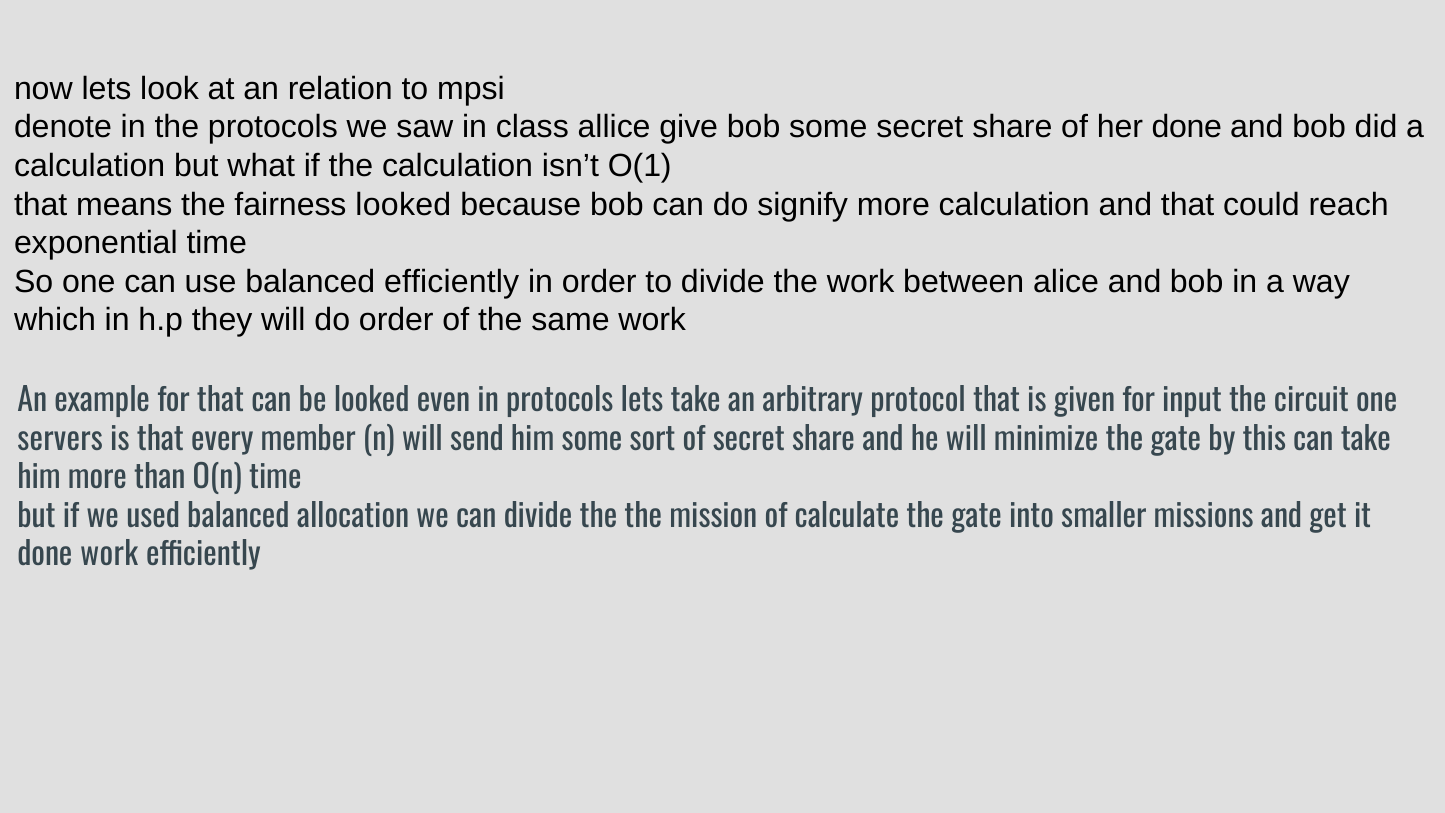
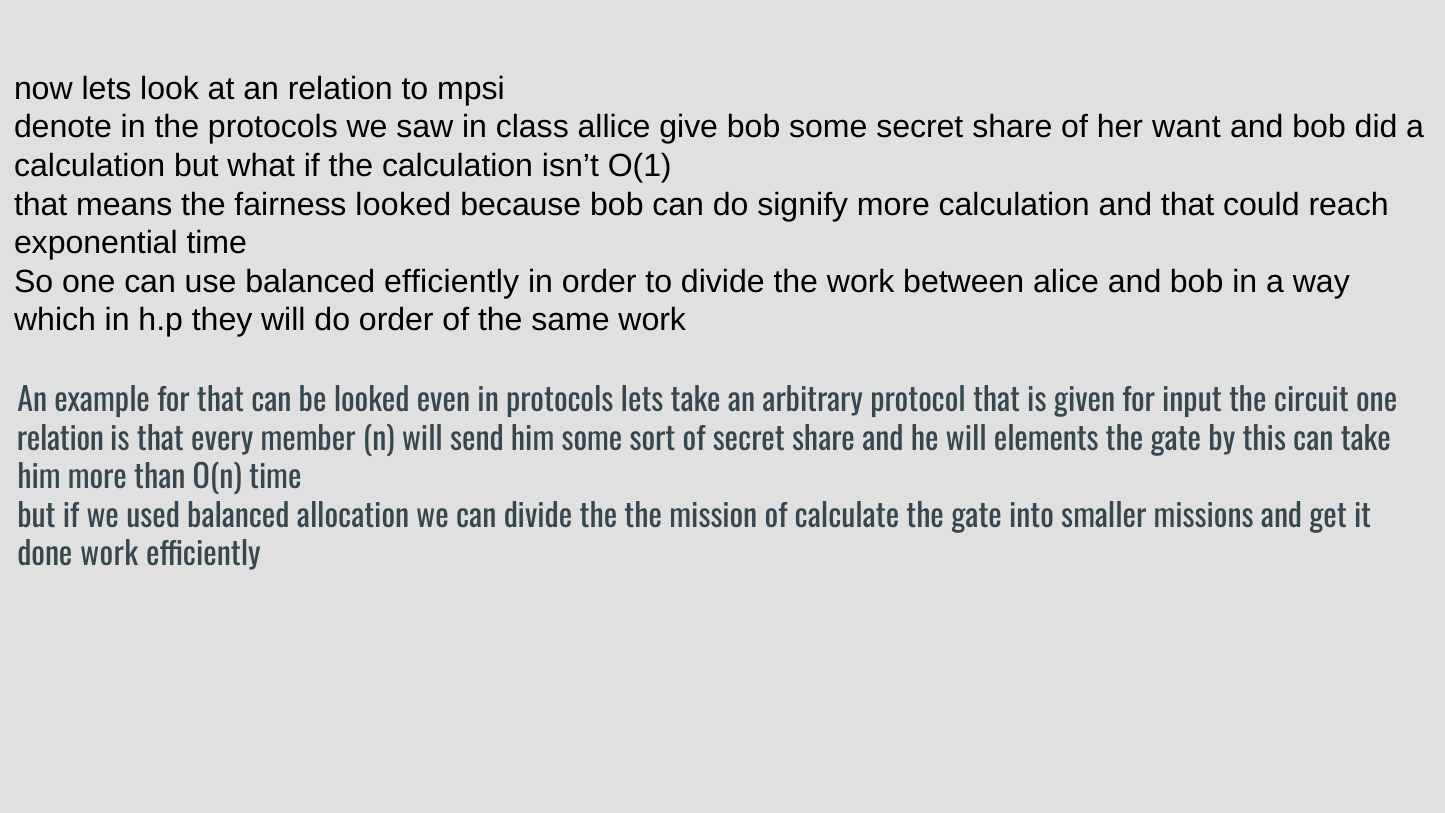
her done: done -> want
servers at (60, 440): servers -> relation
minimize: minimize -> elements
